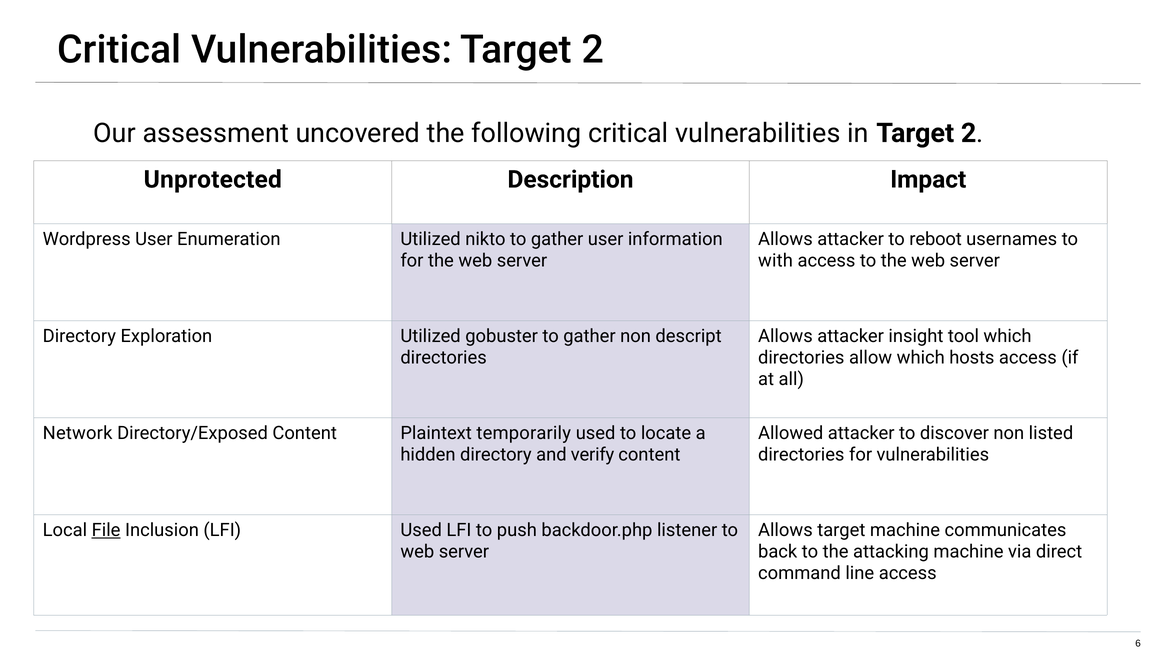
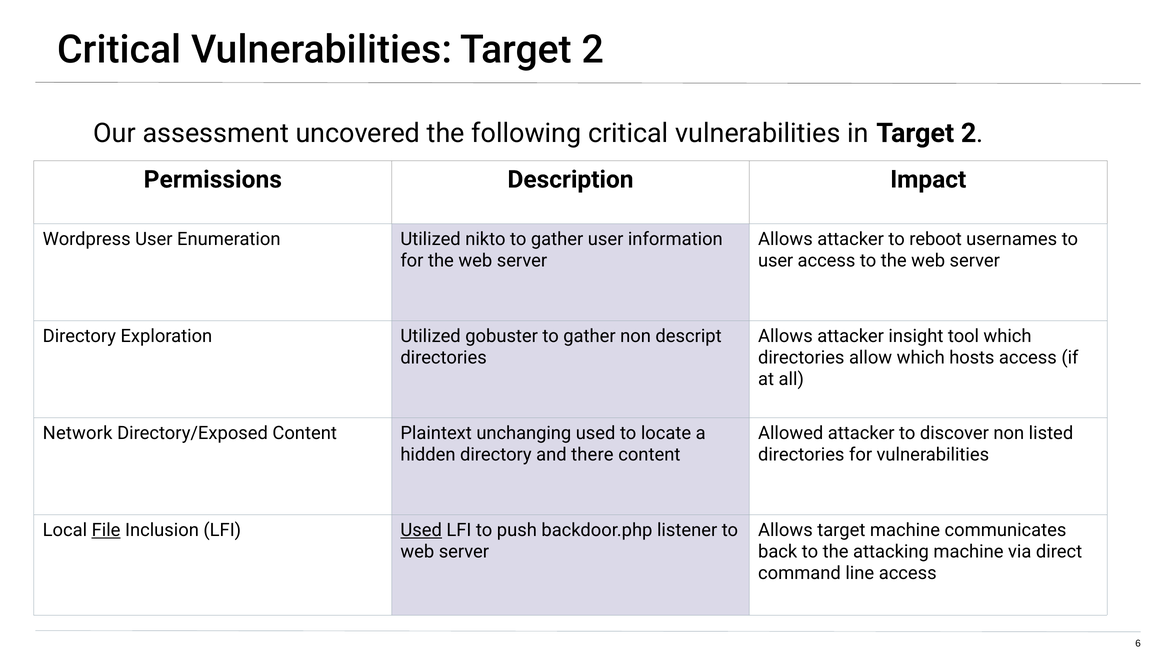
Unprotected: Unprotected -> Permissions
with at (775, 261): with -> user
temporarily: temporarily -> unchanging
verify: verify -> there
Used at (421, 531) underline: none -> present
